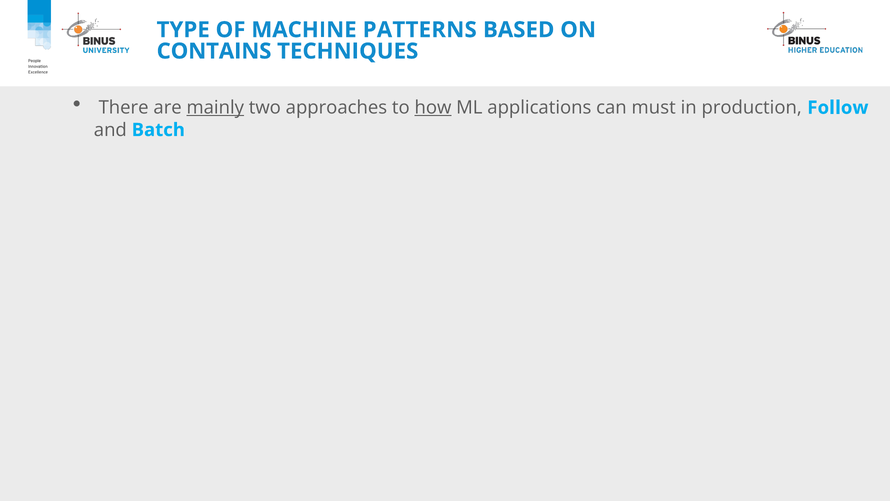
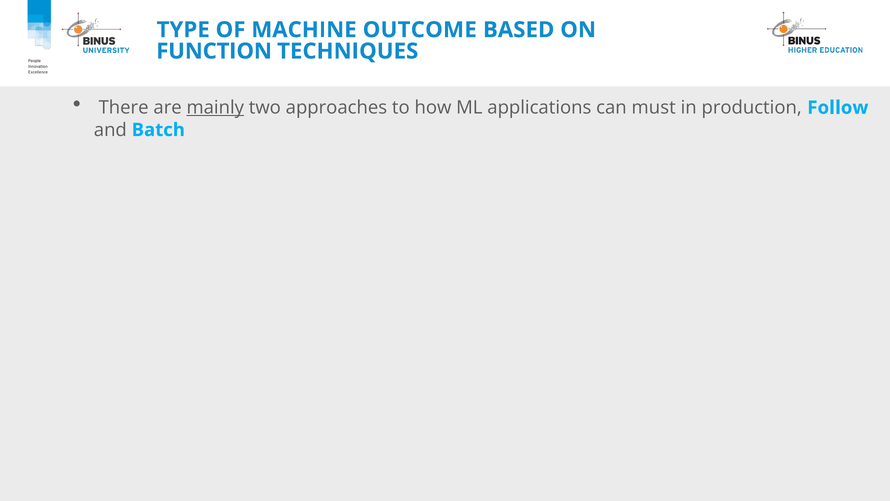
PATTERNS: PATTERNS -> OUTCOME
CONTAINS: CONTAINS -> FUNCTION
how underline: present -> none
